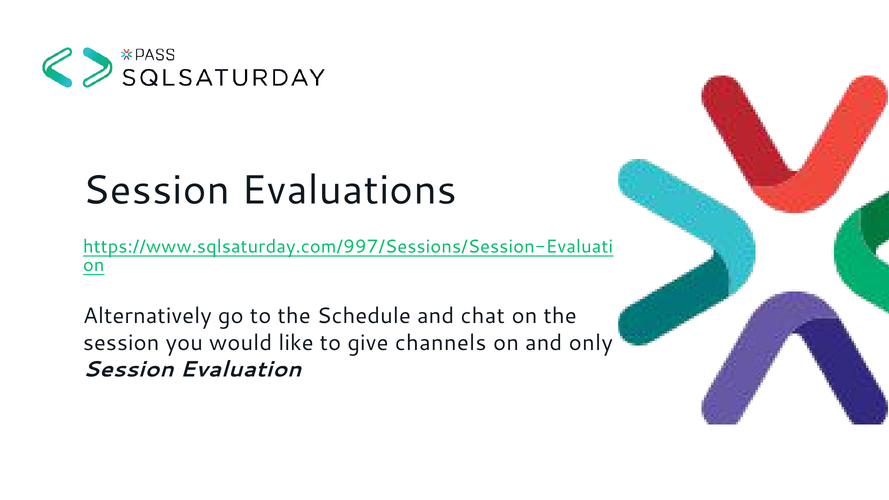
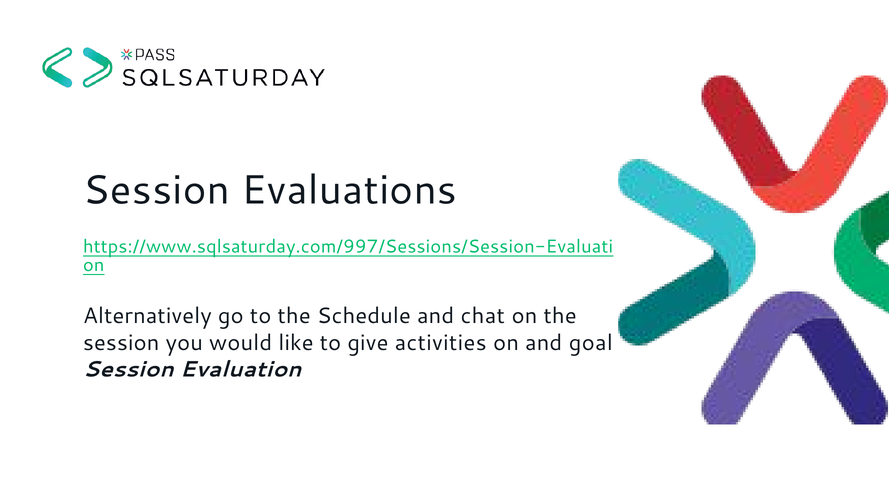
channels: channels -> activities
only: only -> goal
